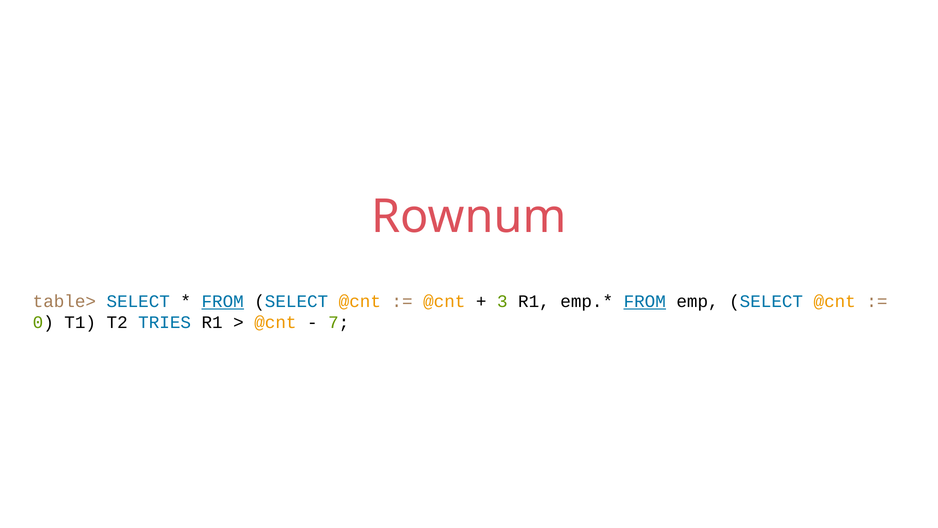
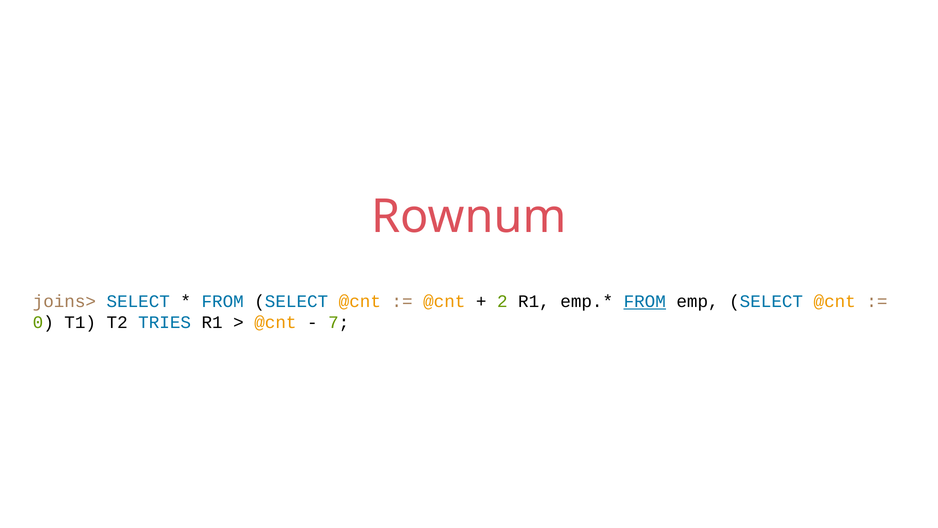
table>: table> -> joins>
FROM at (223, 301) underline: present -> none
3: 3 -> 2
